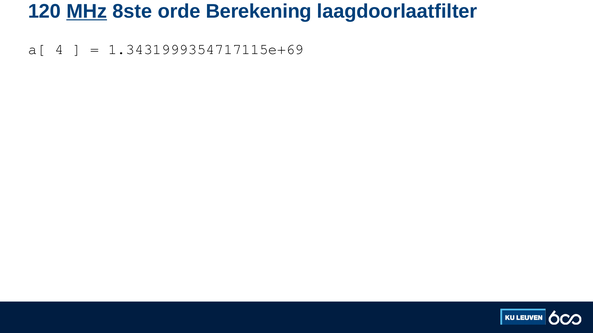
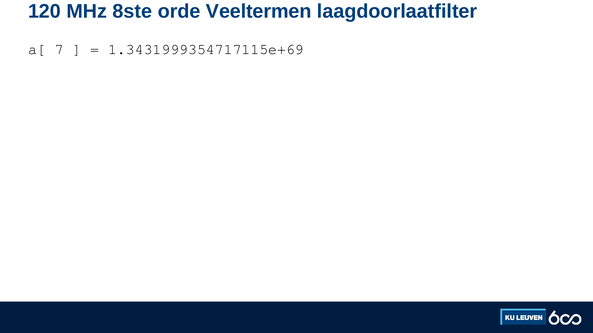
MHz underline: present -> none
Berekening: Berekening -> Veeltermen
4: 4 -> 7
